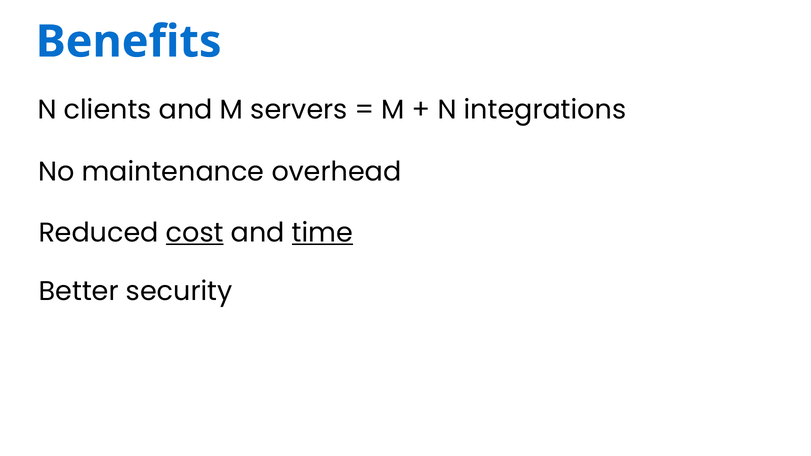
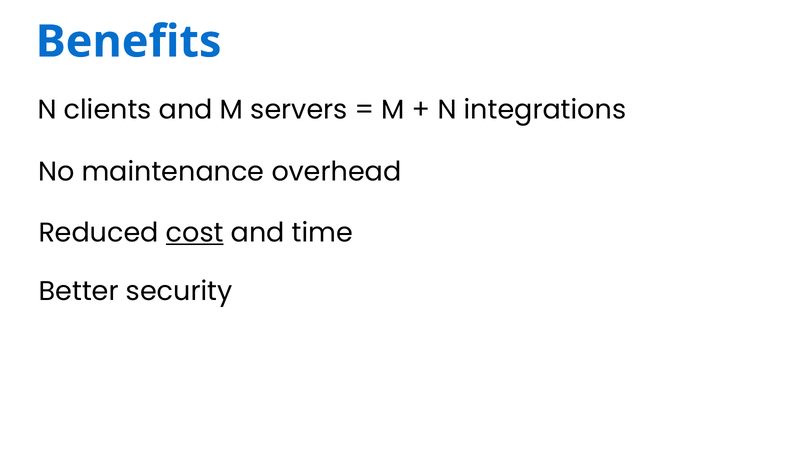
time underline: present -> none
